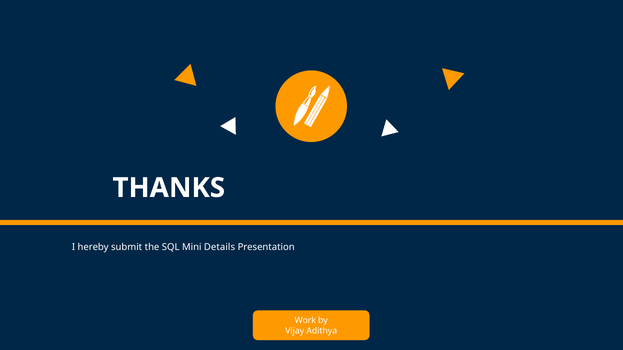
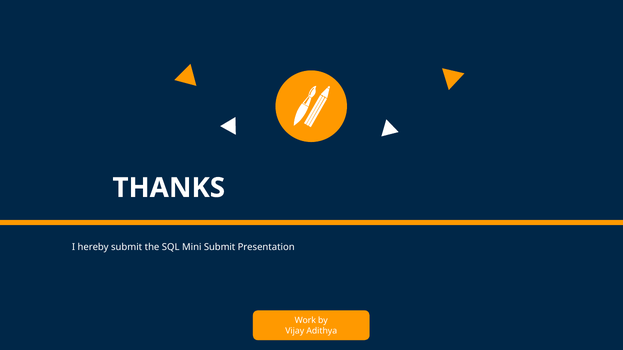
Mini Details: Details -> Submit
